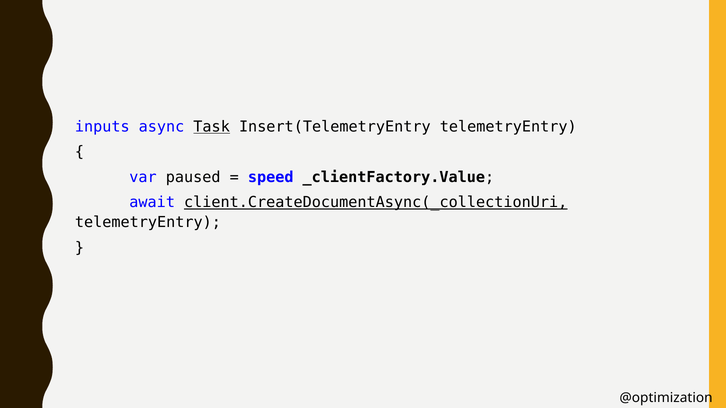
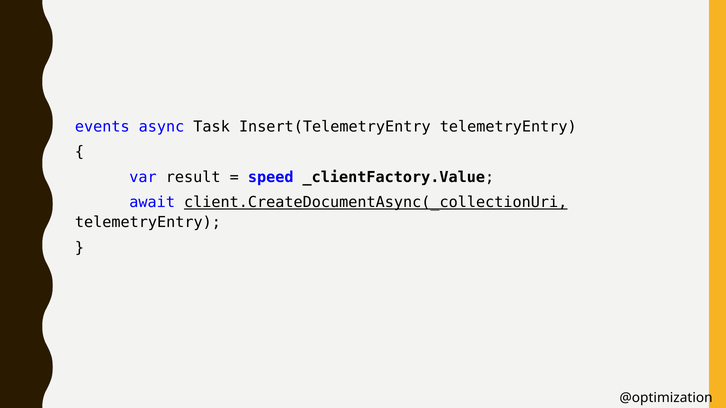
inputs: inputs -> events
Task underline: present -> none
paused: paused -> result
